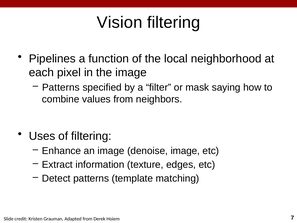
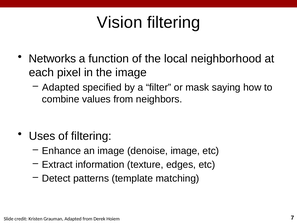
Pipelines: Pipelines -> Networks
Patterns at (61, 87): Patterns -> Adapted
